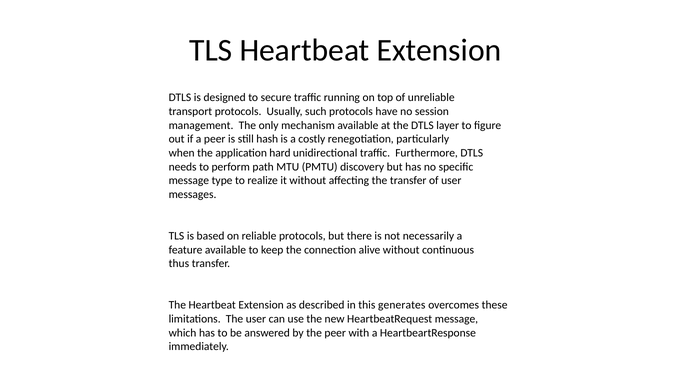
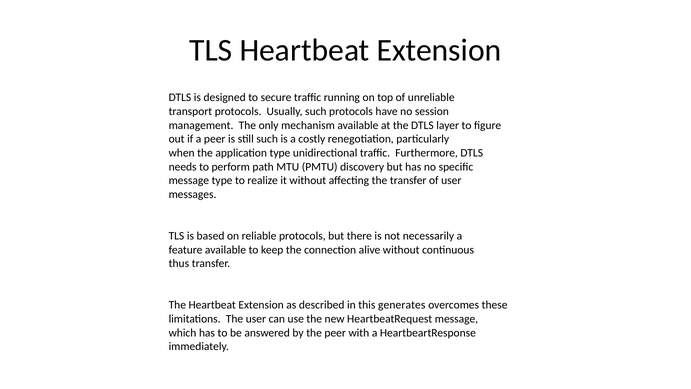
still hash: hash -> such
application hard: hard -> type
